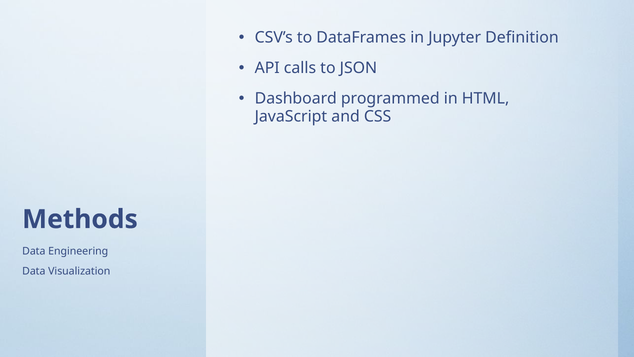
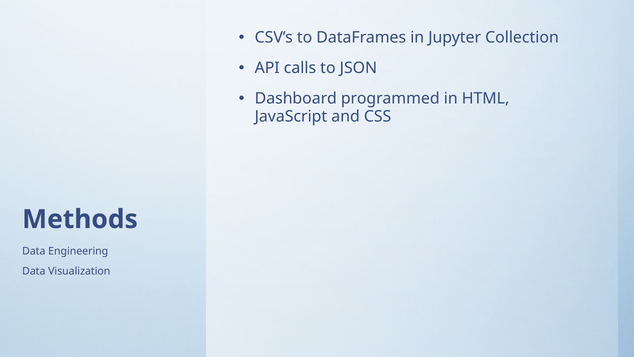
Definition: Definition -> Collection
